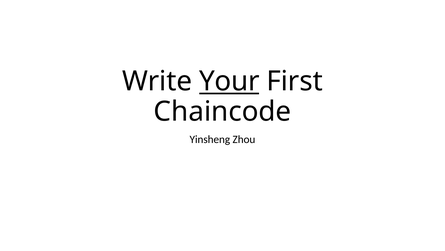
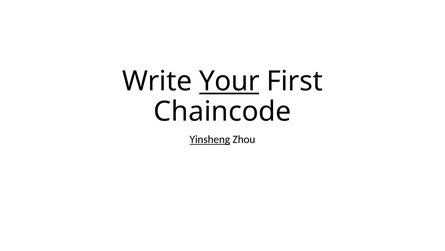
Yinsheng underline: none -> present
